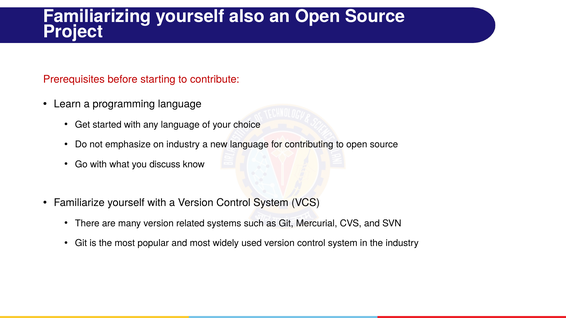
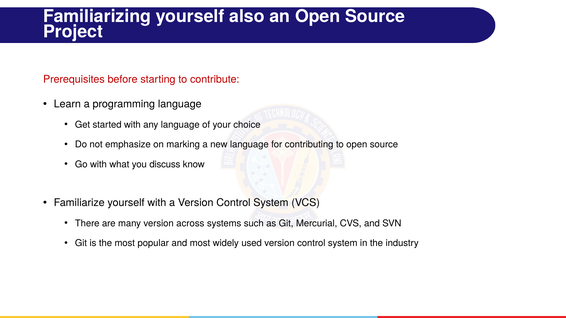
on industry: industry -> marking
related: related -> across
